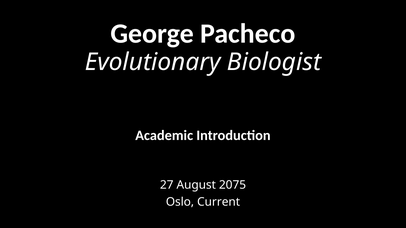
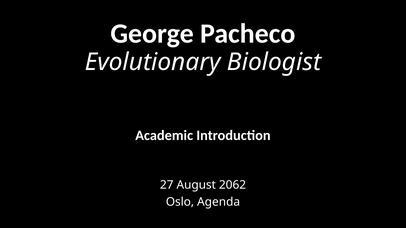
2075: 2075 -> 2062
Current: Current -> Agenda
